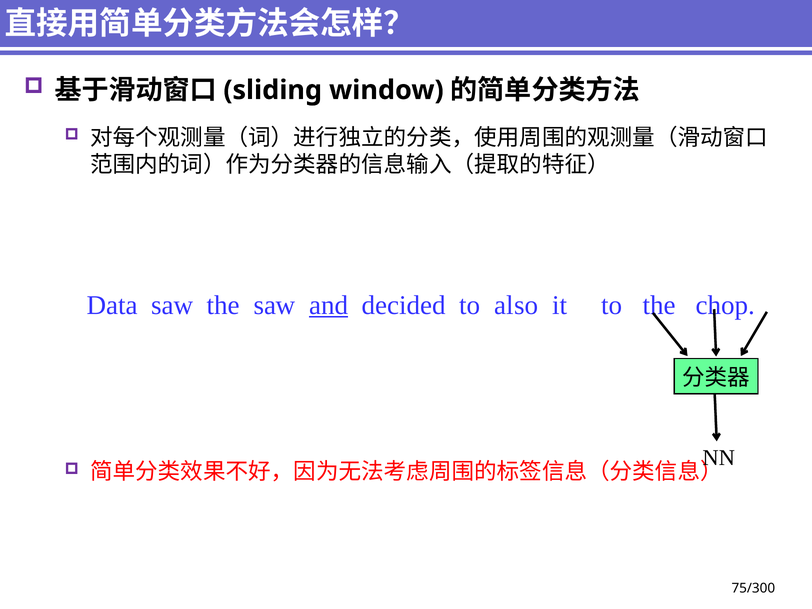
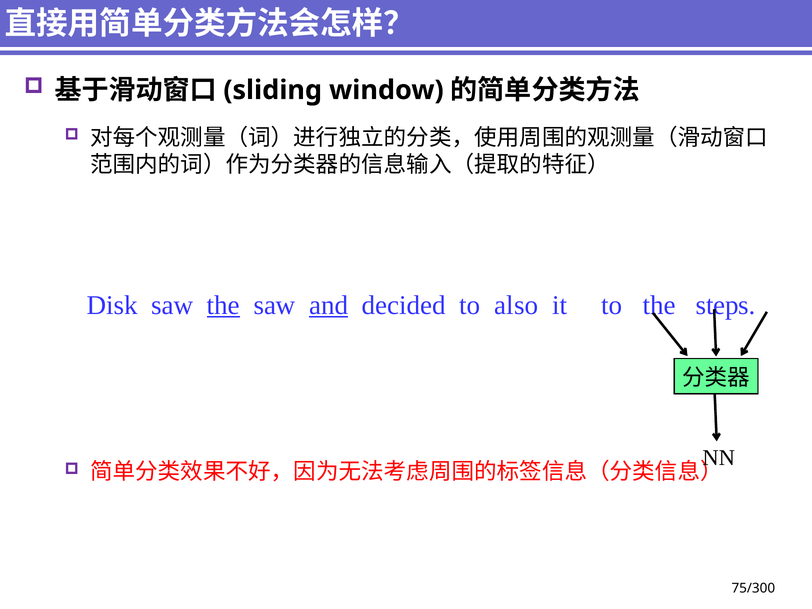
Data: Data -> Disk
the at (223, 305) underline: none -> present
chop: chop -> steps
